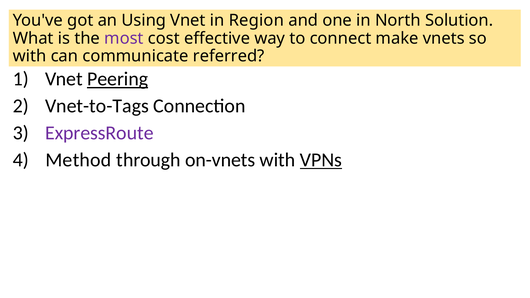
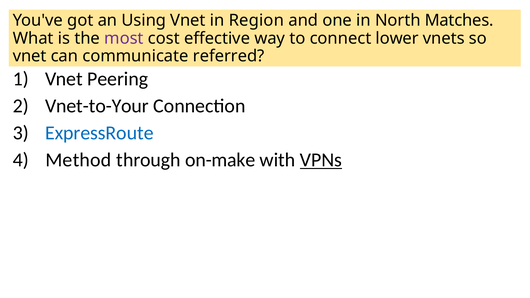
Solution: Solution -> Matches
make: make -> lower
with at (30, 56): with -> vnet
Peering underline: present -> none
Vnet-to-Tags: Vnet-to-Tags -> Vnet-to-Your
ExpressRoute colour: purple -> blue
on-vnets: on-vnets -> on-make
